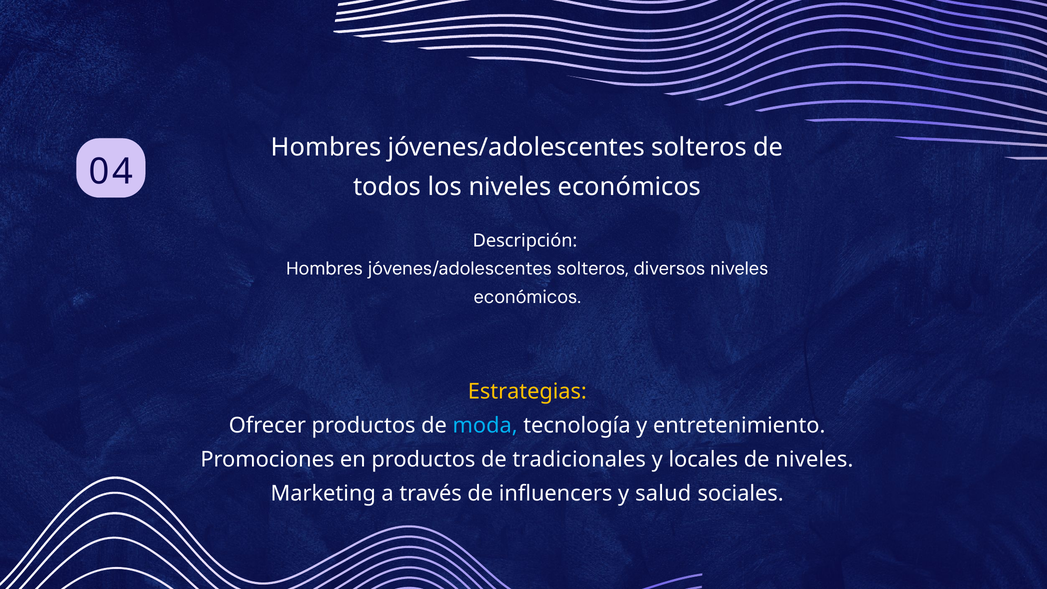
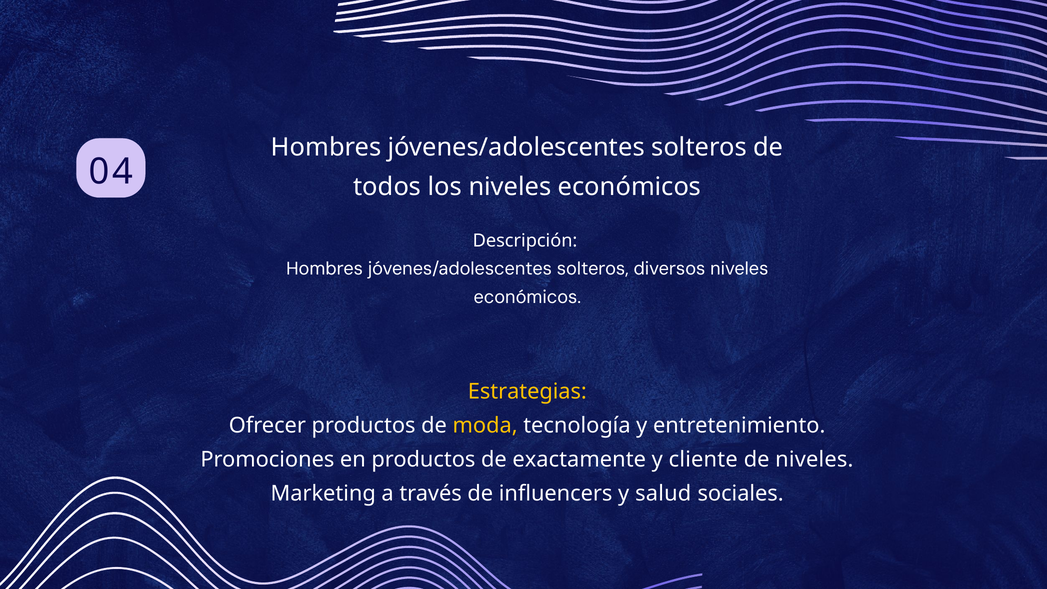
moda colour: light blue -> yellow
tradicionales: tradicionales -> exactamente
locales: locales -> cliente
